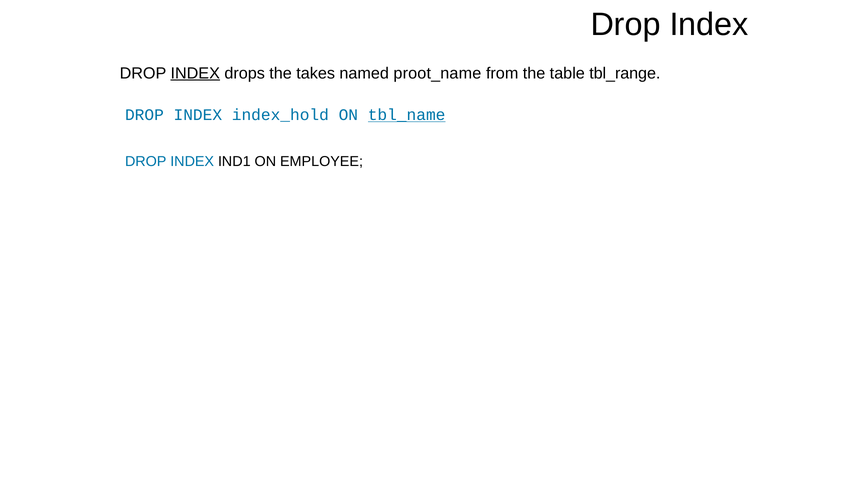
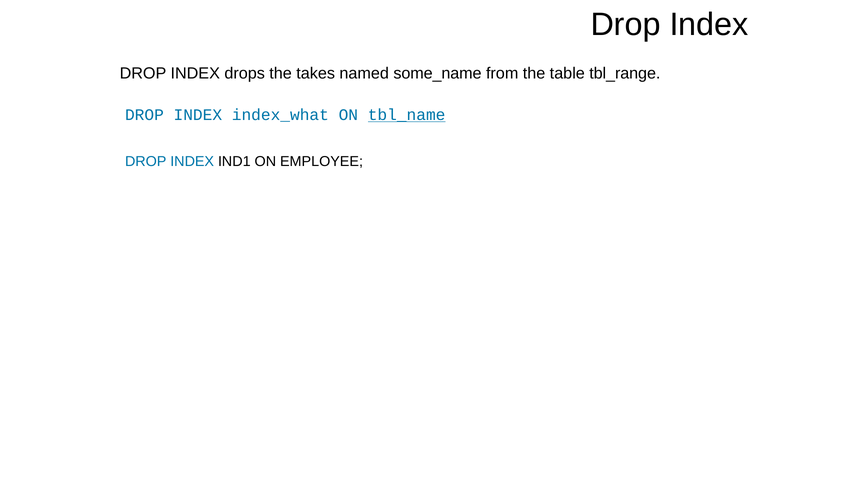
INDEX at (195, 73) underline: present -> none
proot_name: proot_name -> some_name
index_hold: index_hold -> index_what
